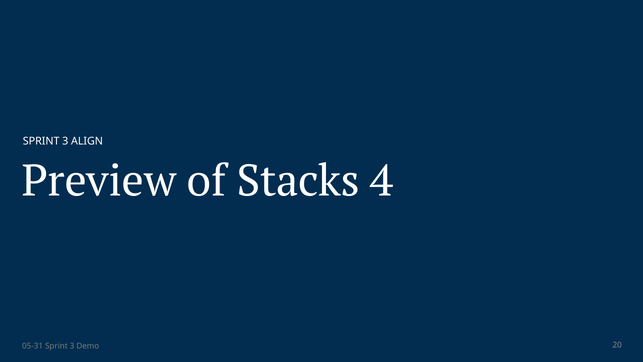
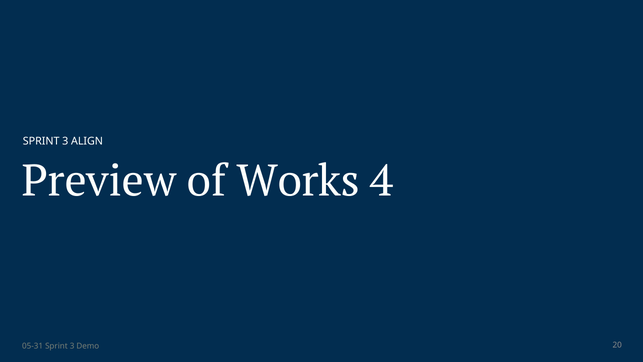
Stacks: Stacks -> Works
